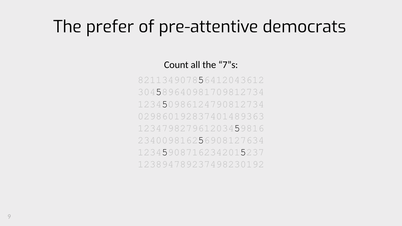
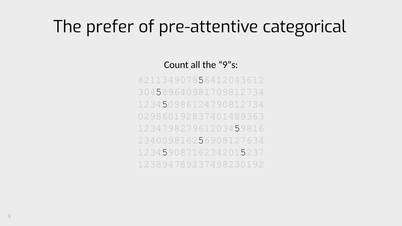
democrats: democrats -> categorical
7”s: 7”s -> 9”s
